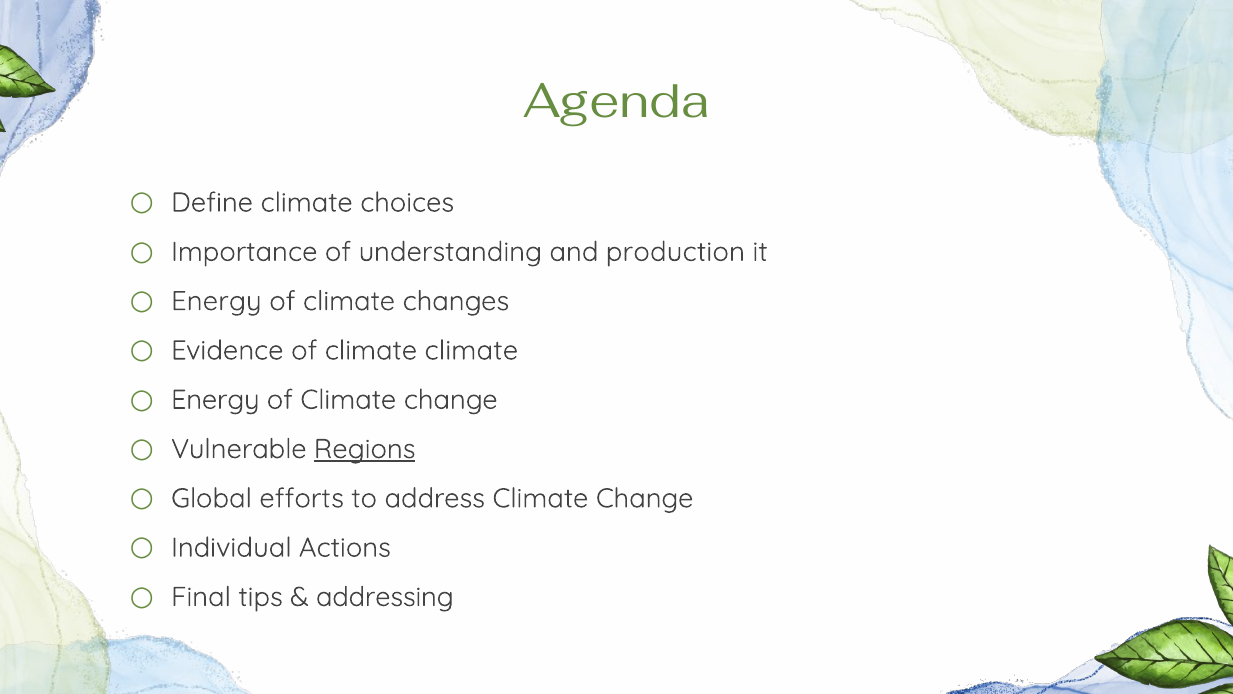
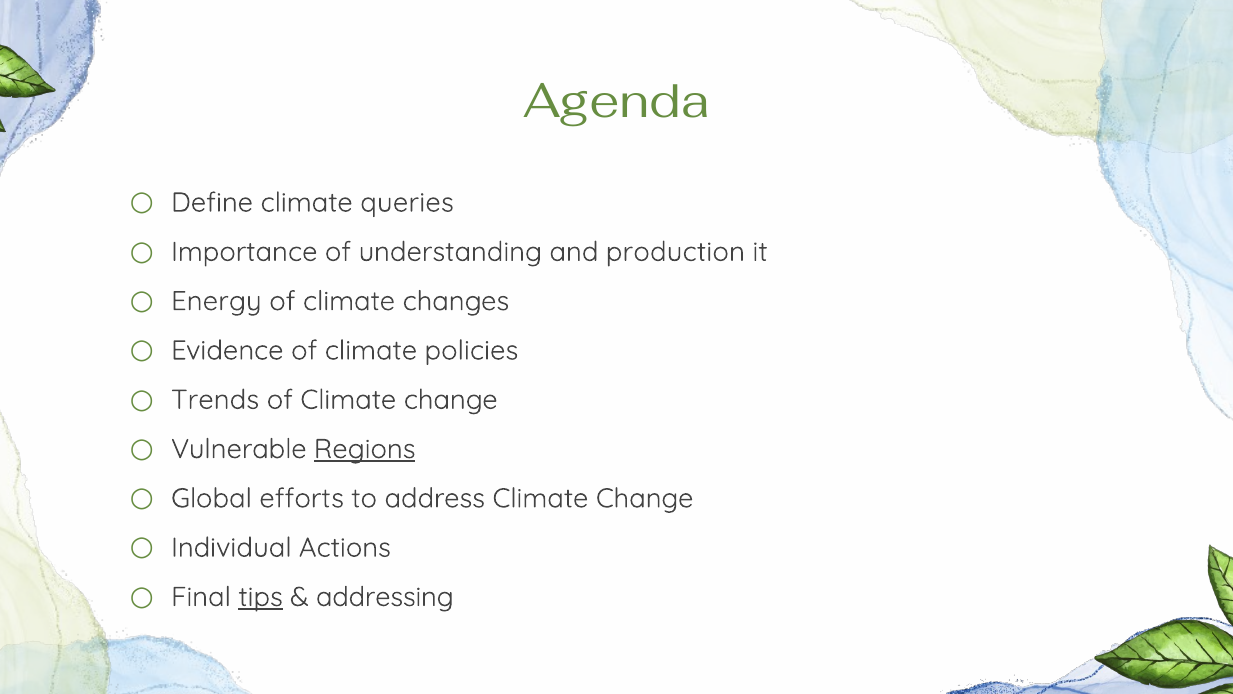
choices: choices -> queries
climate climate: climate -> policies
Energy at (215, 400): Energy -> Trends
tips underline: none -> present
